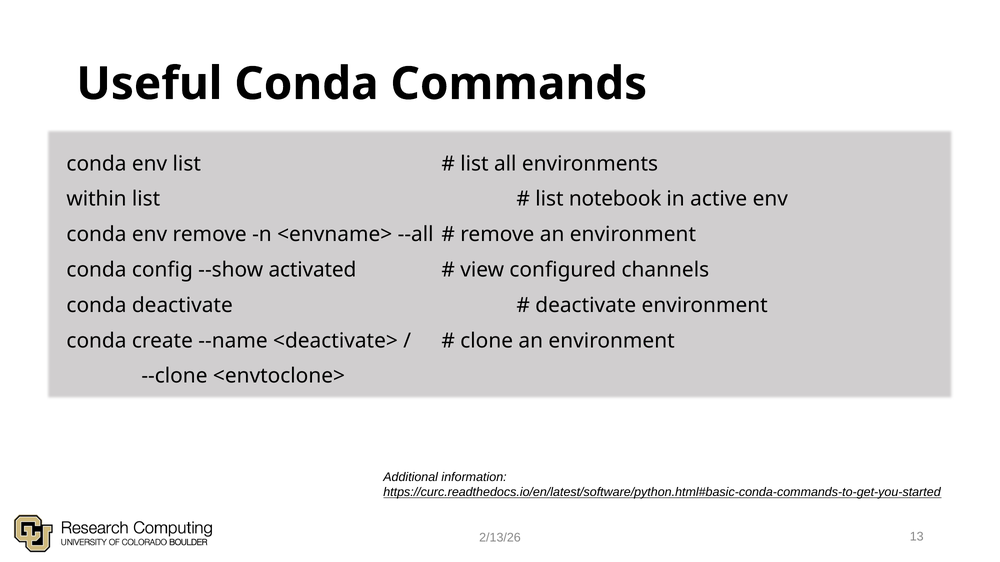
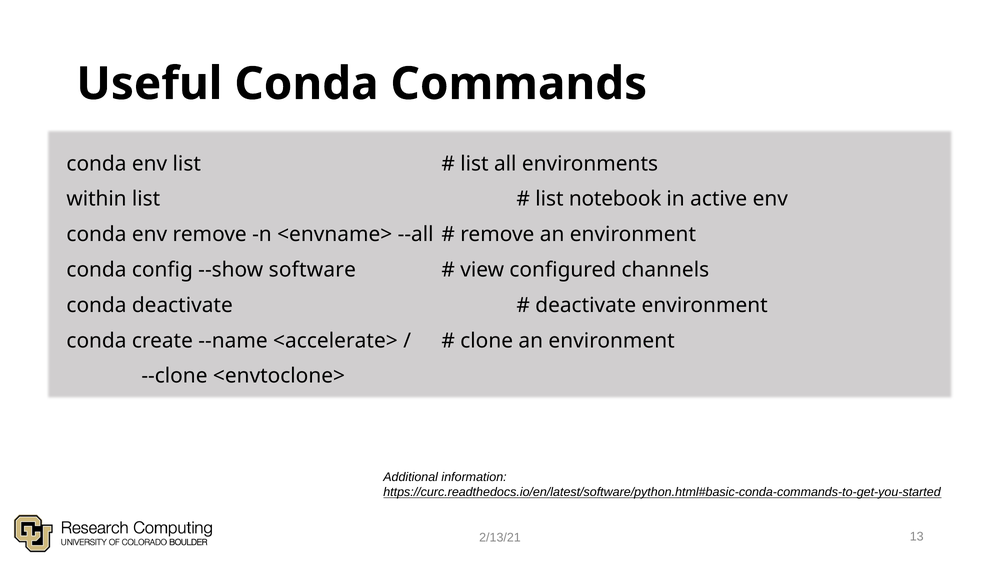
activated: activated -> software
<deactivate>: <deactivate> -> <accelerate>
2/13/26: 2/13/26 -> 2/13/21
